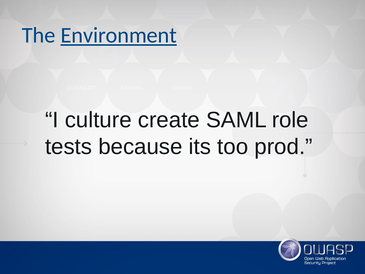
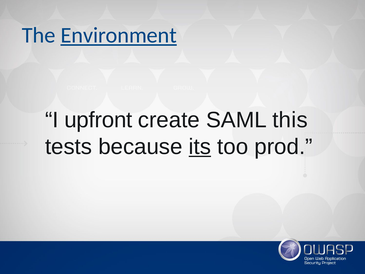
culture: culture -> upfront
role: role -> this
its underline: none -> present
